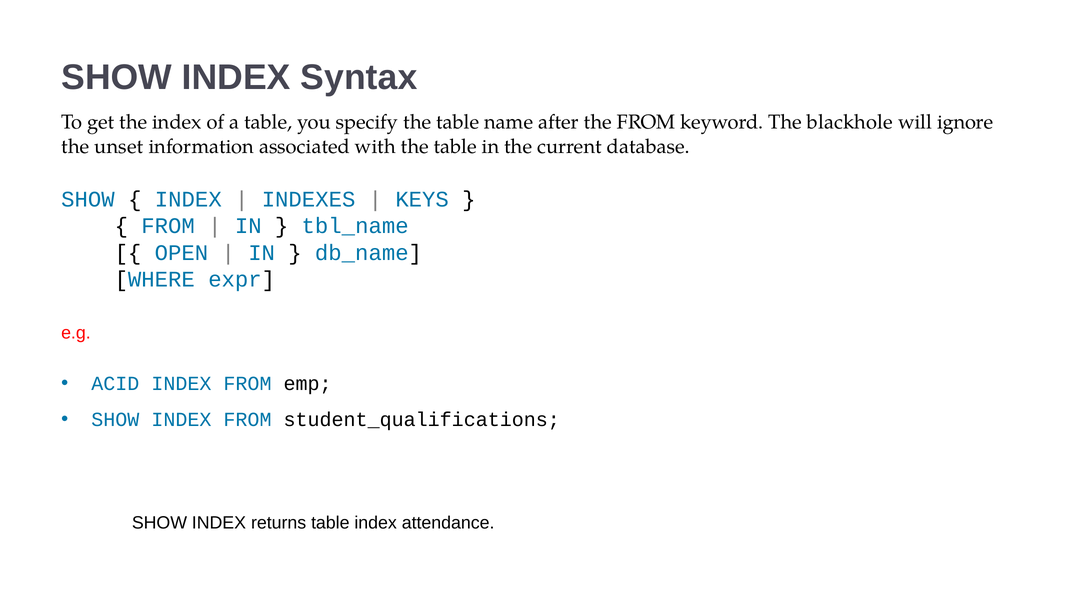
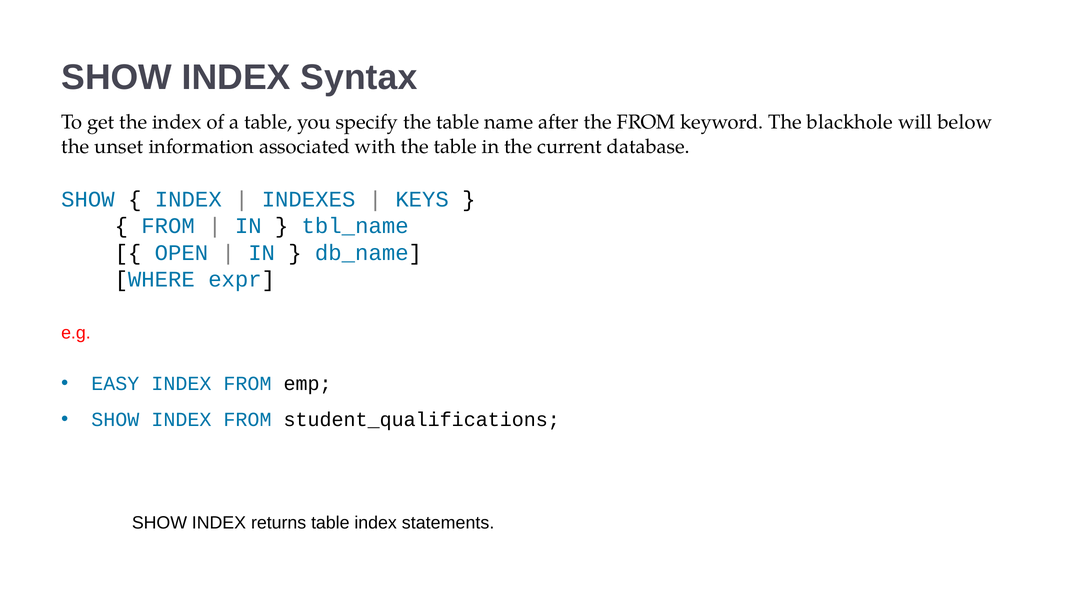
ignore: ignore -> below
ACID: ACID -> EASY
attendance: attendance -> statements
